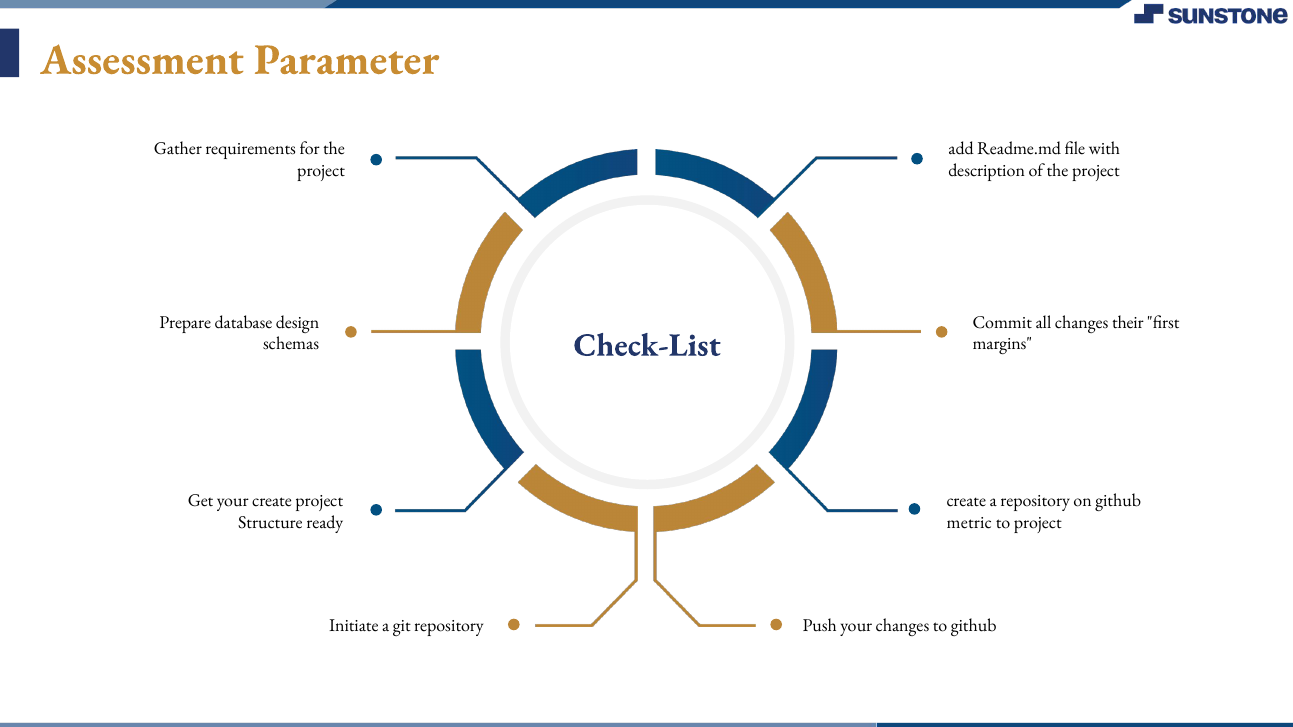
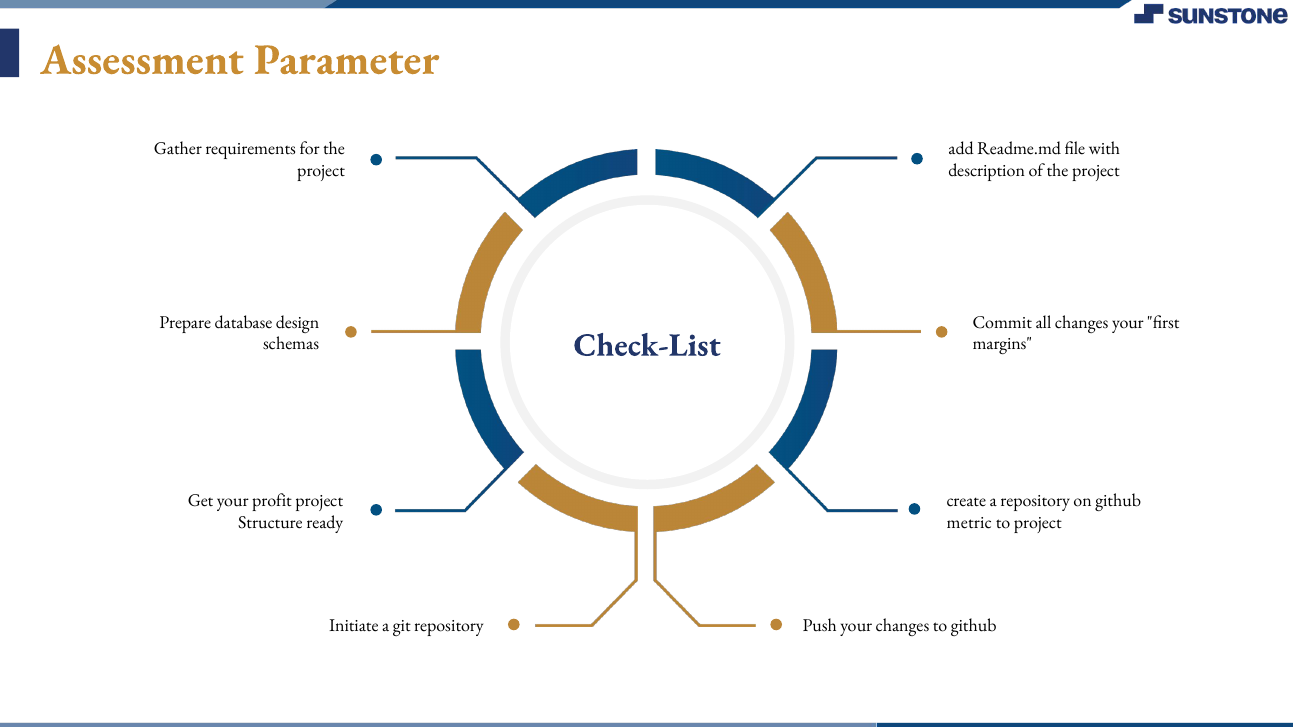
changes their: their -> your
your create: create -> profit
